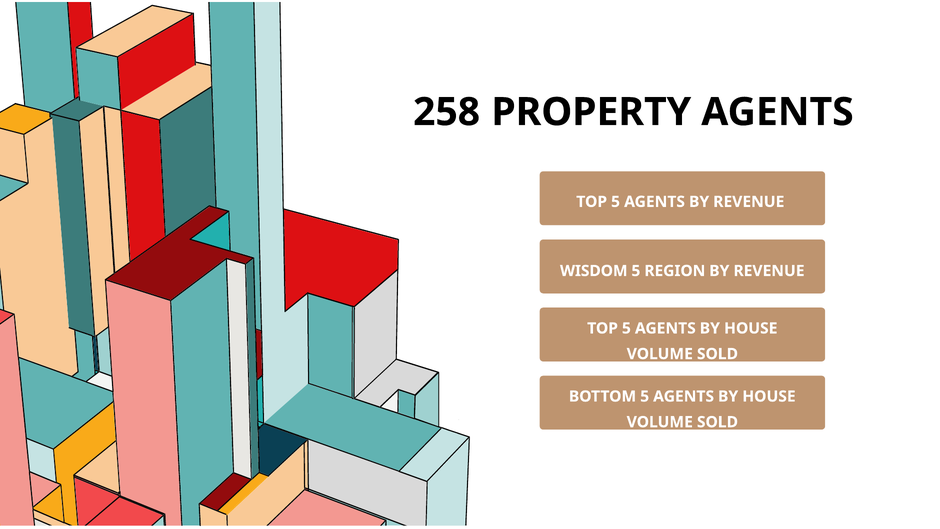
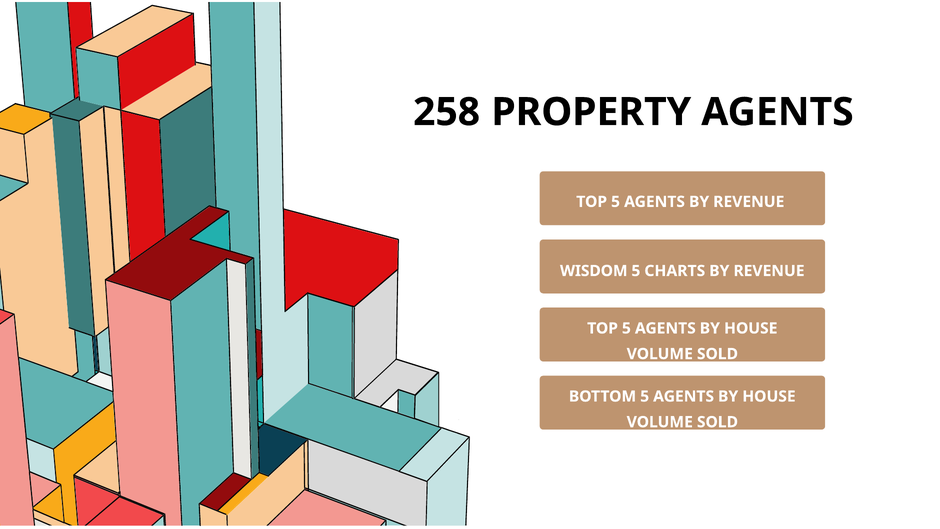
REGION: REGION -> CHARTS
